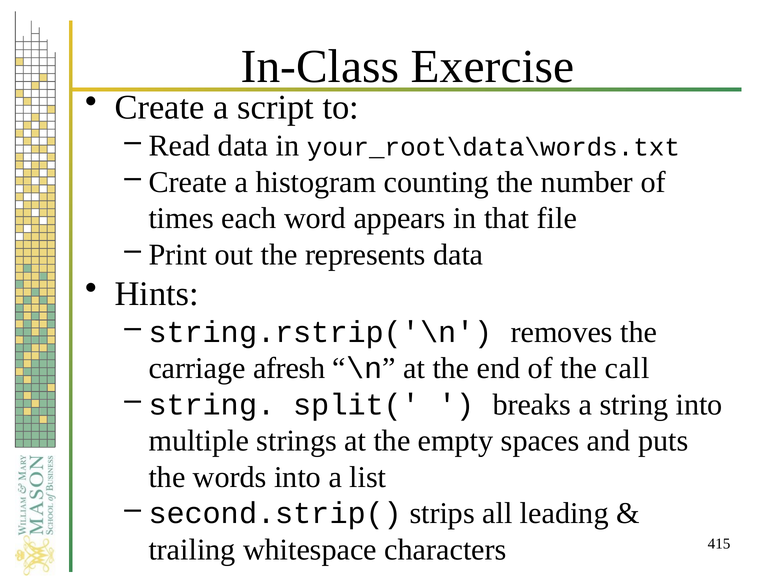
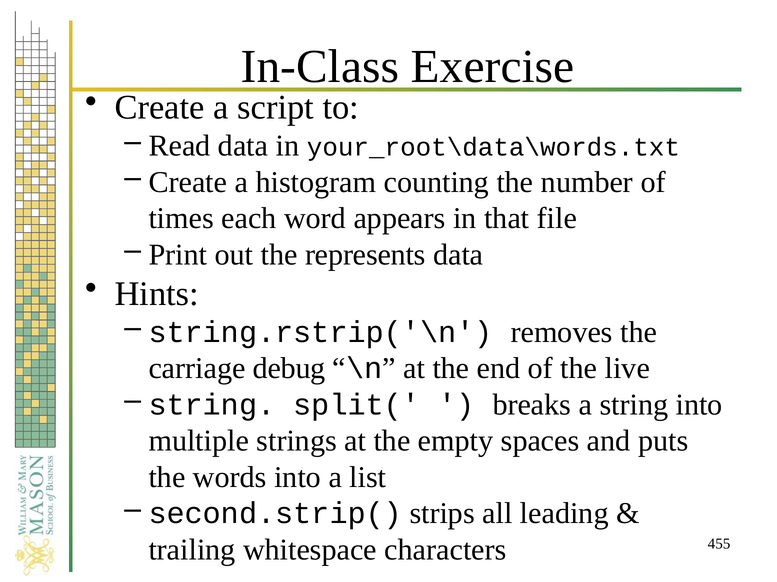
afresh: afresh -> debug
call: call -> live
415: 415 -> 455
